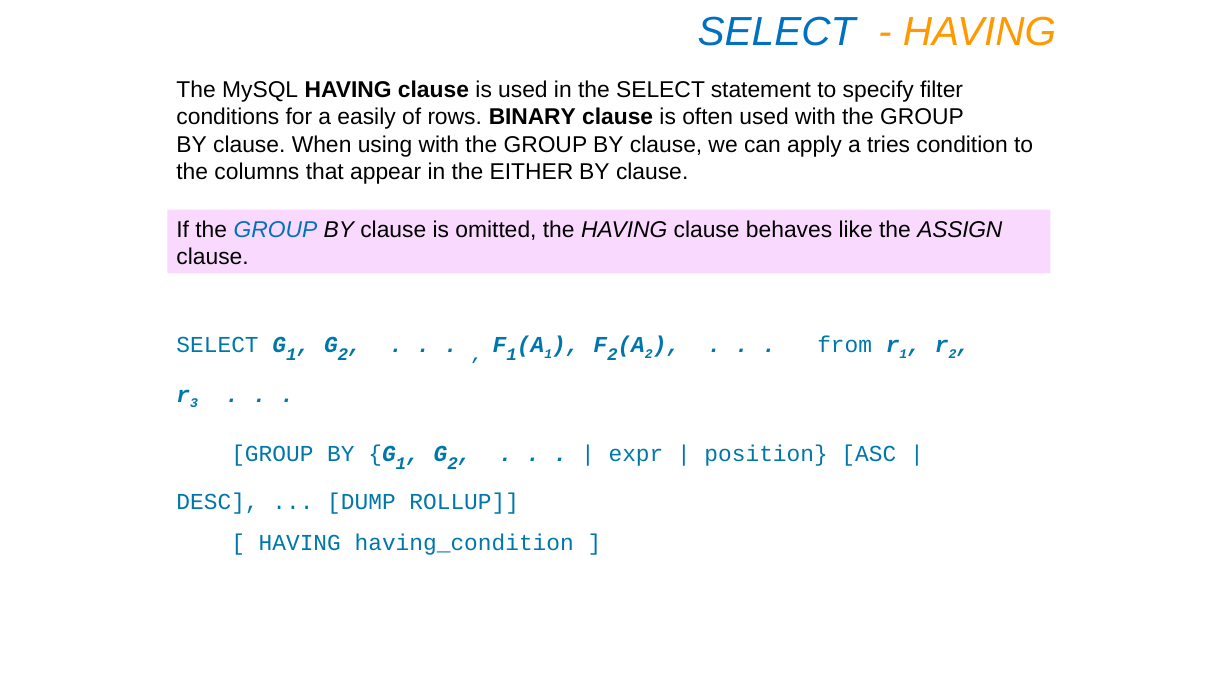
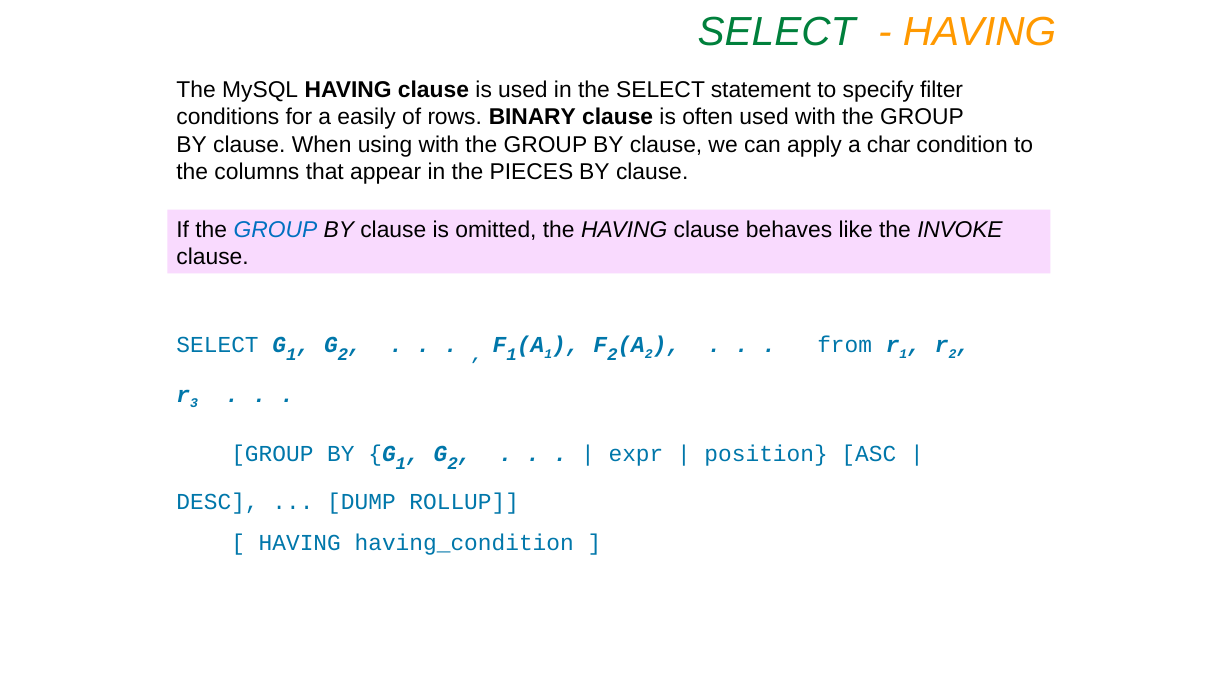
SELECT at (777, 32) colour: blue -> green
tries: tries -> char
EITHER: EITHER -> PIECES
ASSIGN: ASSIGN -> INVOKE
